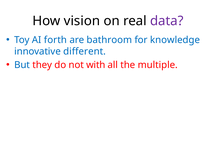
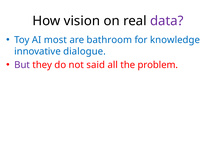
forth: forth -> most
different: different -> dialogue
But colour: blue -> purple
with: with -> said
multiple: multiple -> problem
